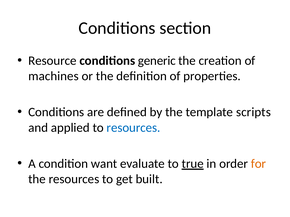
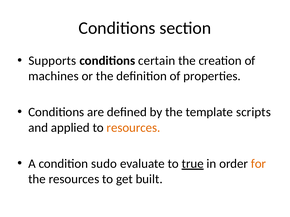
Resource: Resource -> Supports
generic: generic -> certain
resources at (133, 128) colour: blue -> orange
want: want -> sudo
